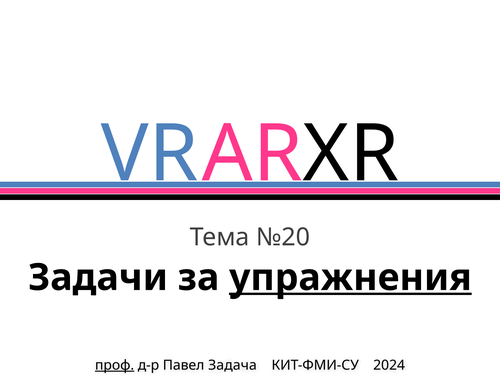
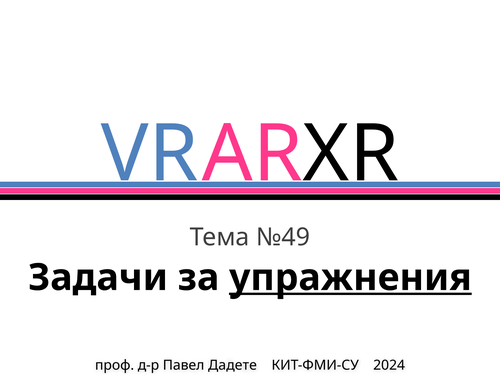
№20: №20 -> №49
проф underline: present -> none
Задача: Задача -> Дадете
